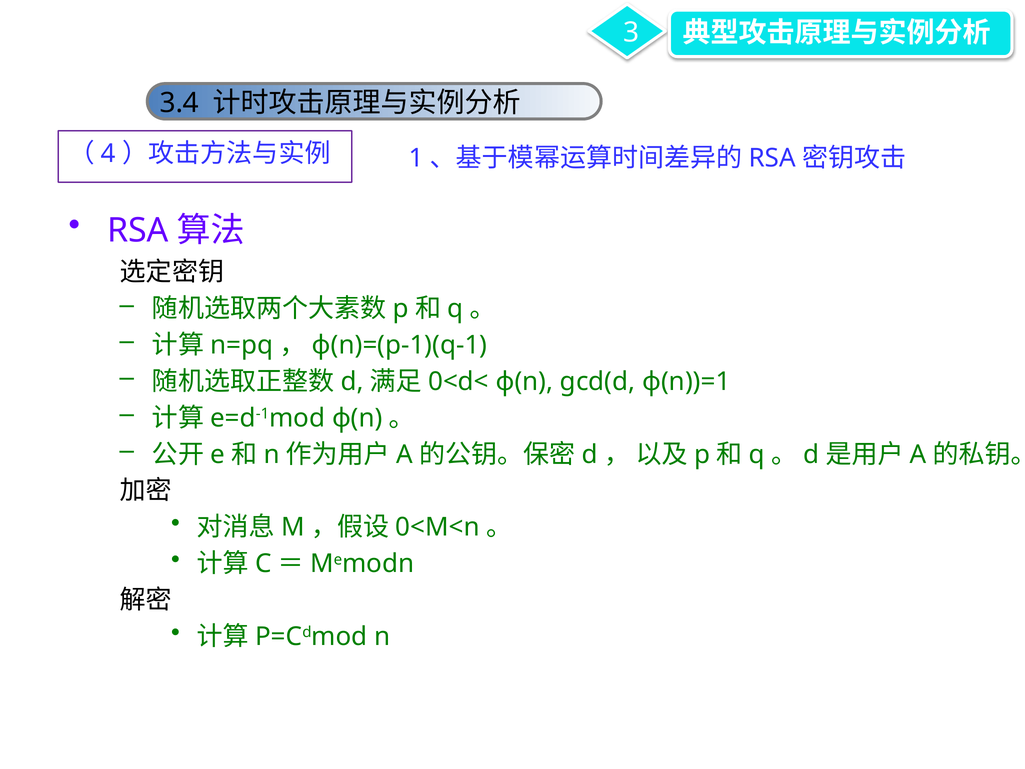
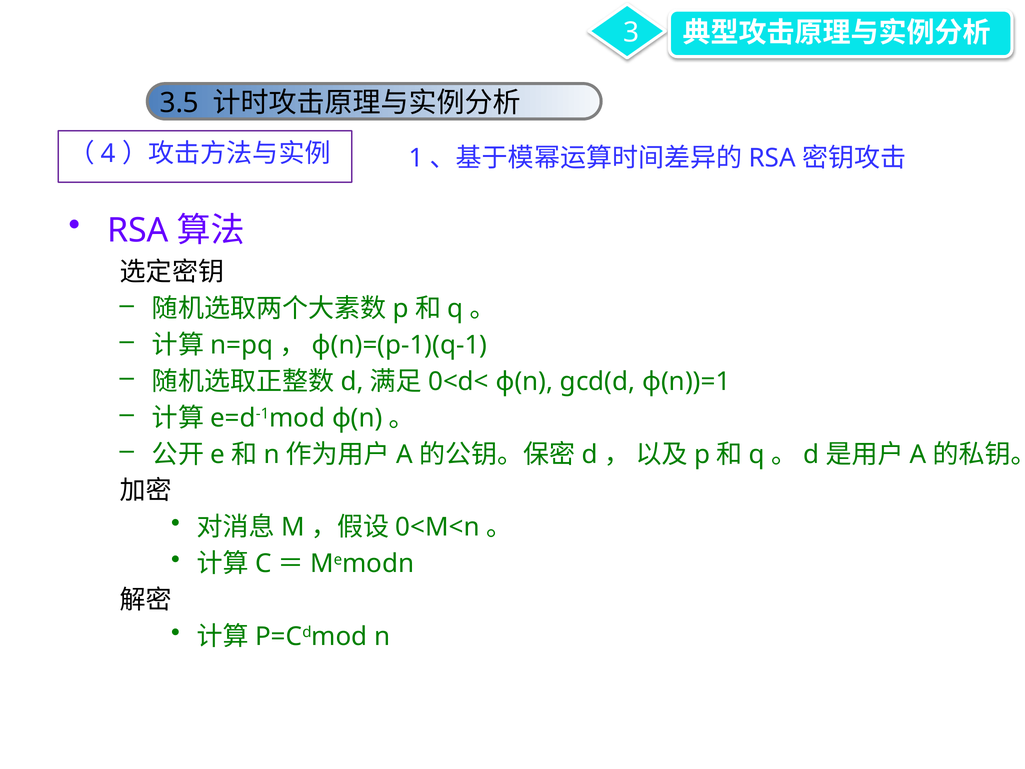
3.4: 3.4 -> 3.5
